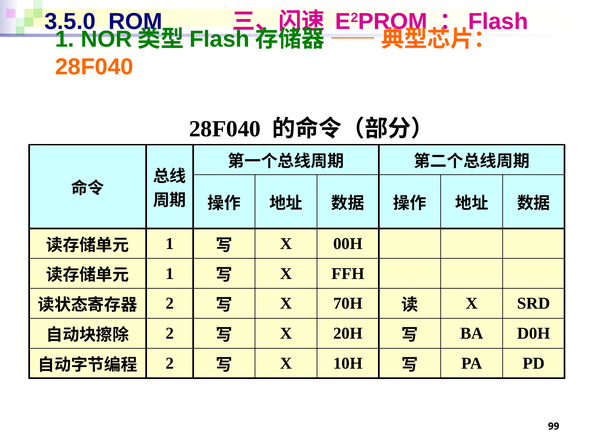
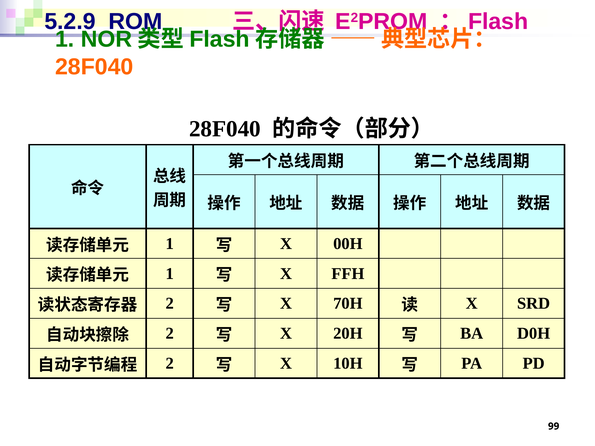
3.5.0: 3.5.0 -> 5.2.9
